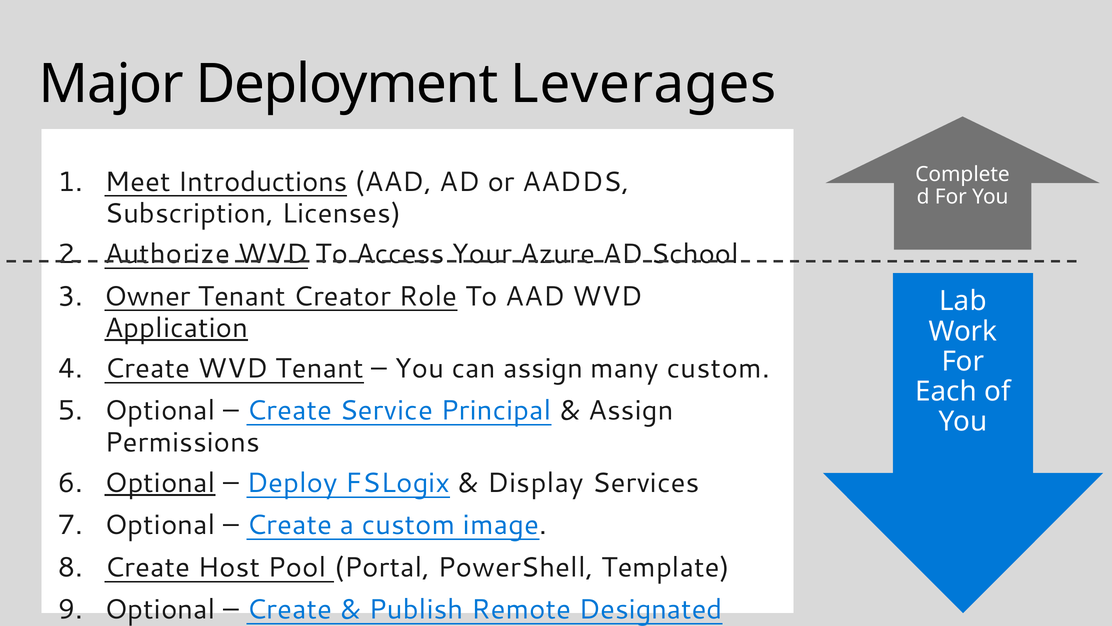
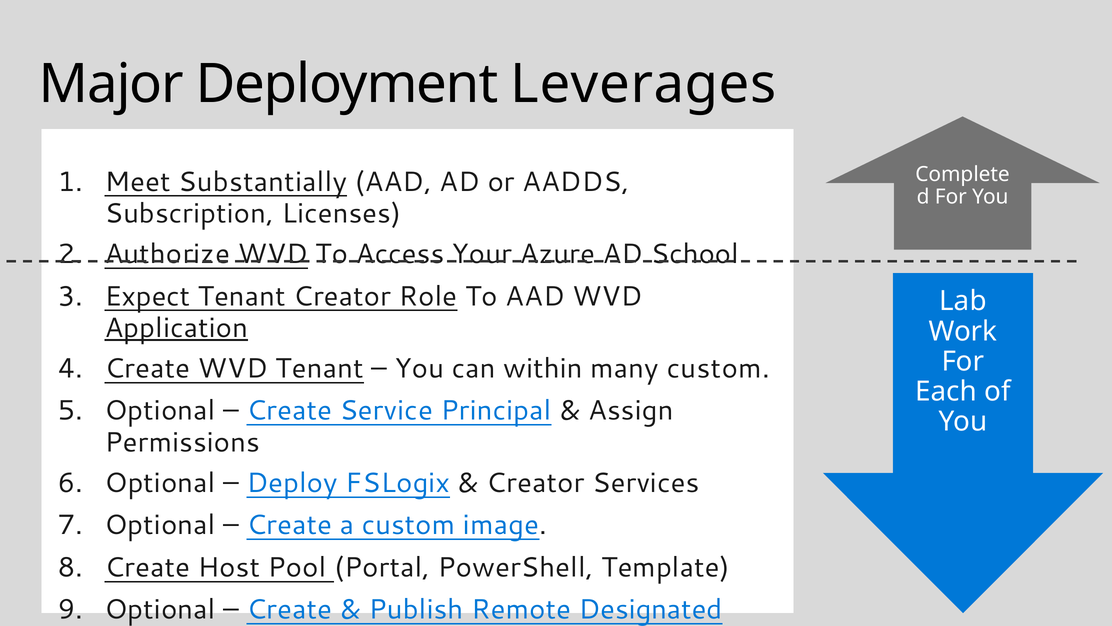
Introductions: Introductions -> Substantially
Owner: Owner -> Expect
can assign: assign -> within
Optional at (160, 483) underline: present -> none
Display at (535, 483): Display -> Creator
